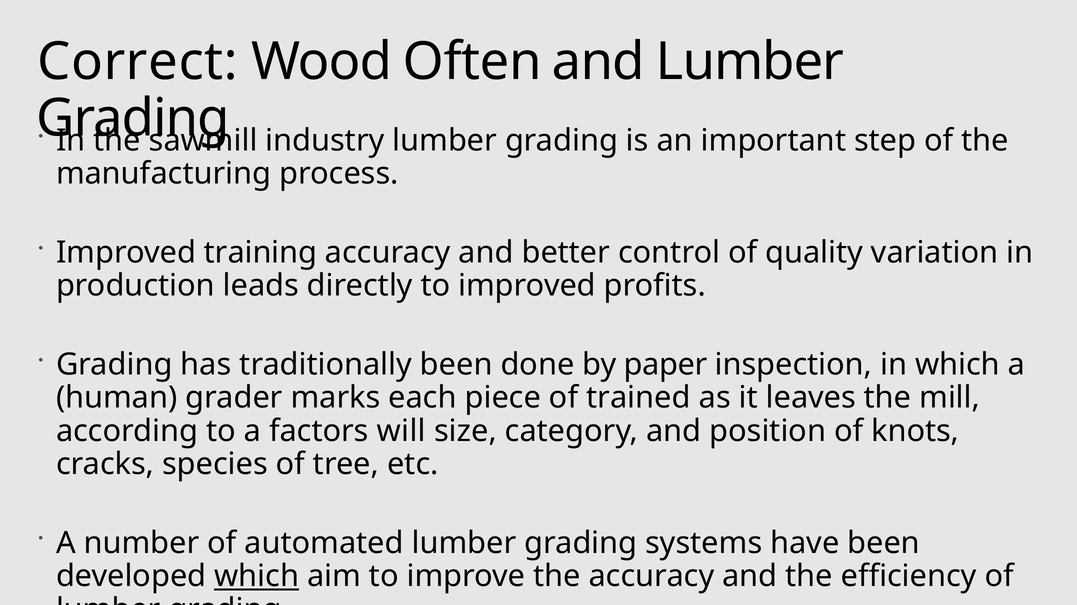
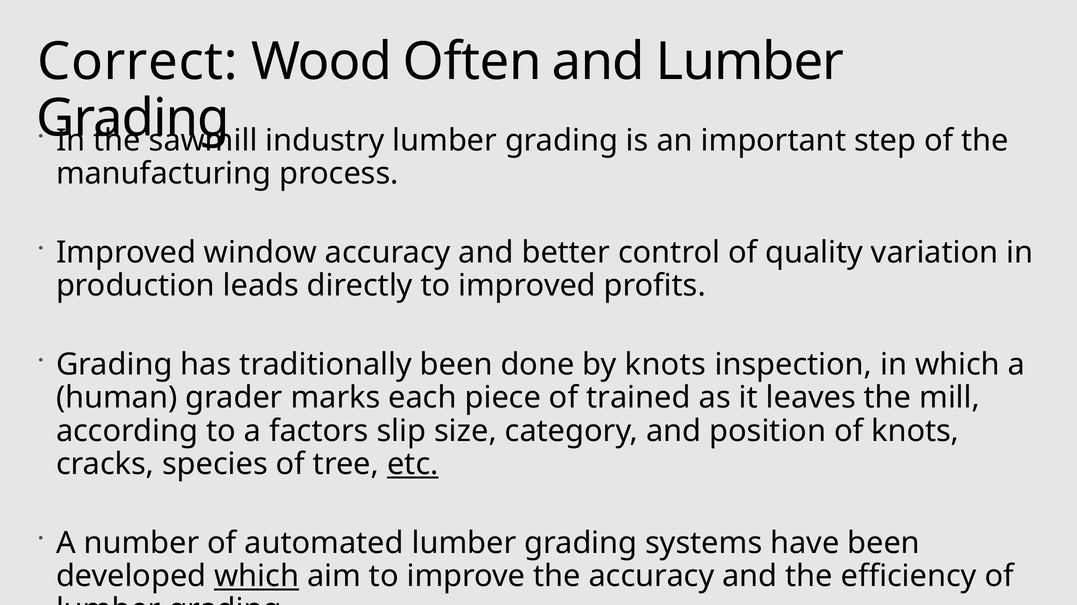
training: training -> window
by paper: paper -> knots
will: will -> slip
etc underline: none -> present
